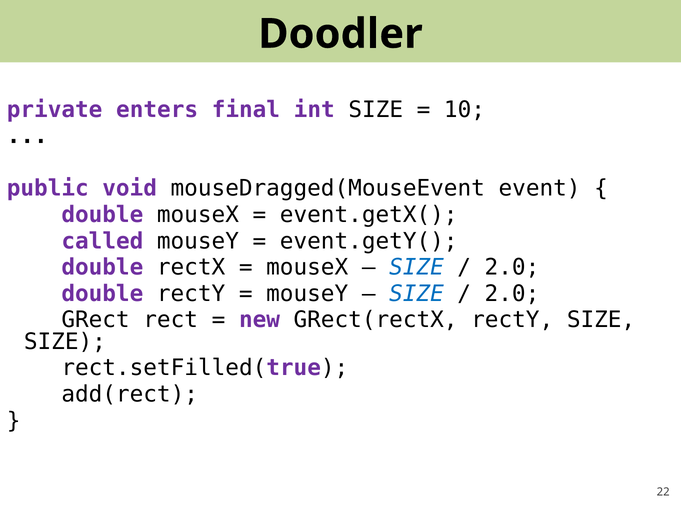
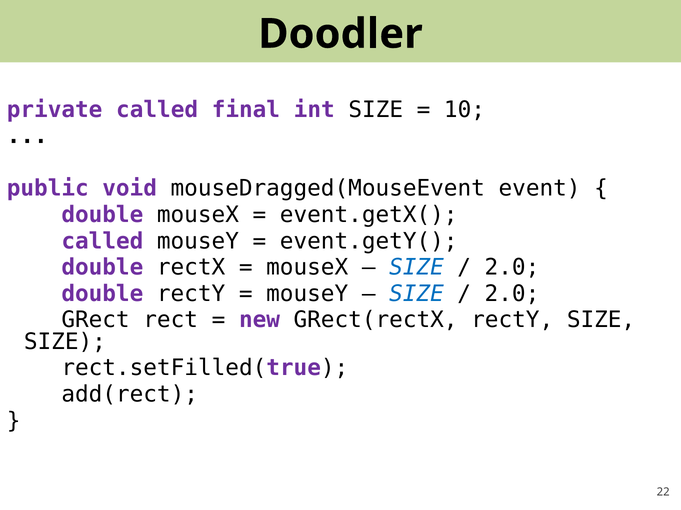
private enters: enters -> called
